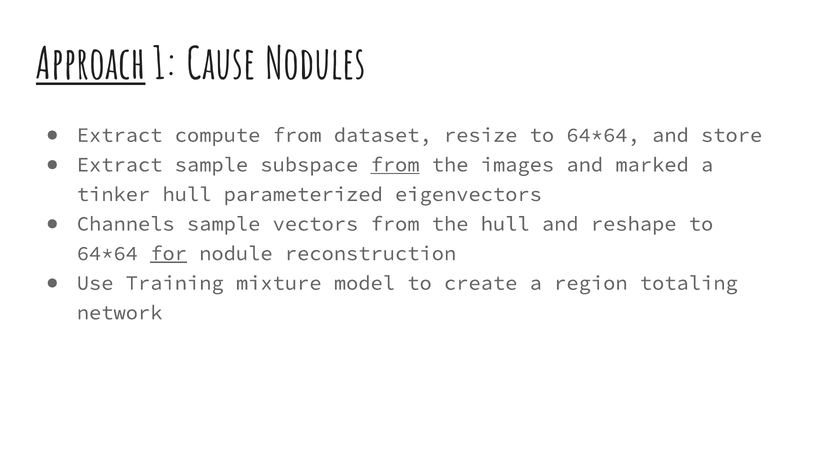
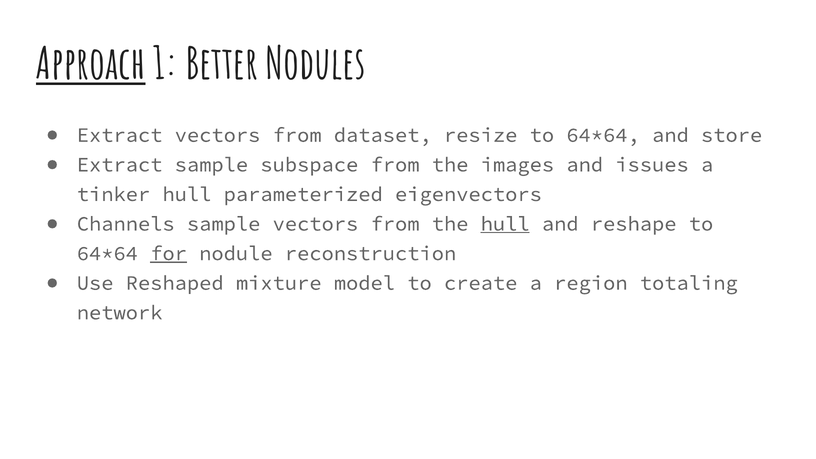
Cause: Cause -> Better
Extract compute: compute -> vectors
from at (395, 165) underline: present -> none
marked: marked -> issues
hull at (505, 224) underline: none -> present
Training: Training -> Reshaped
